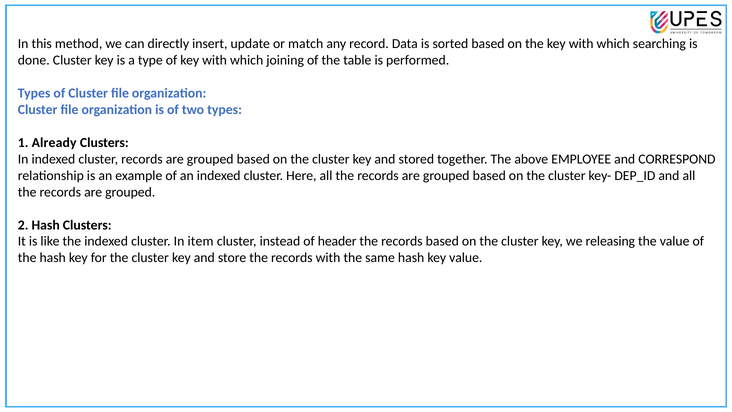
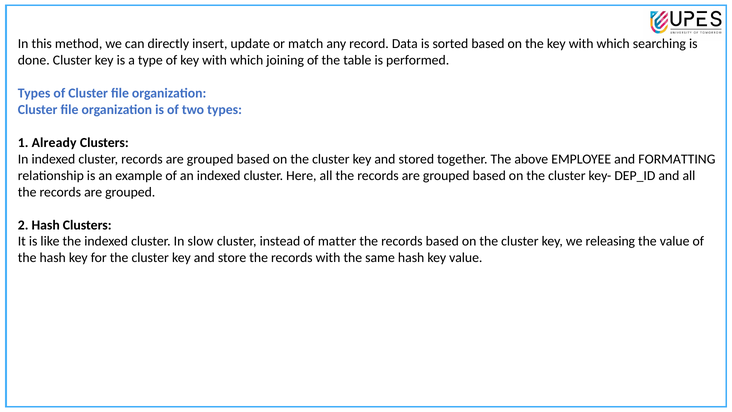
CORRESPOND: CORRESPOND -> FORMATTING
item: item -> slow
header: header -> matter
